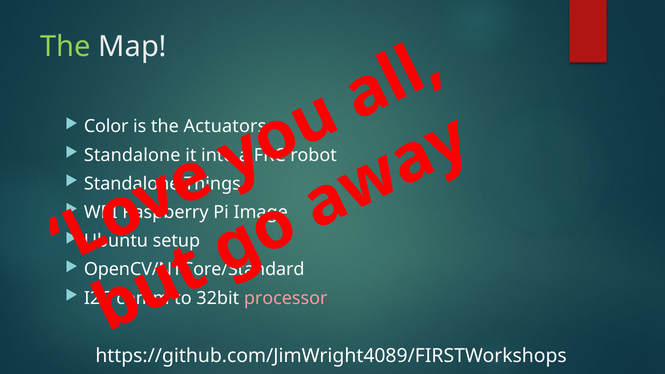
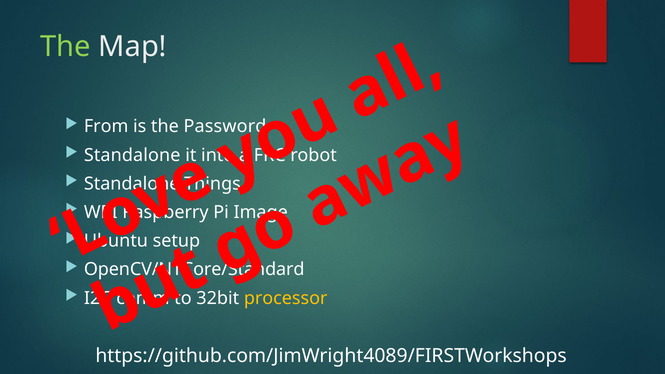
Color: Color -> From
Actuators: Actuators -> Password
processor colour: pink -> yellow
